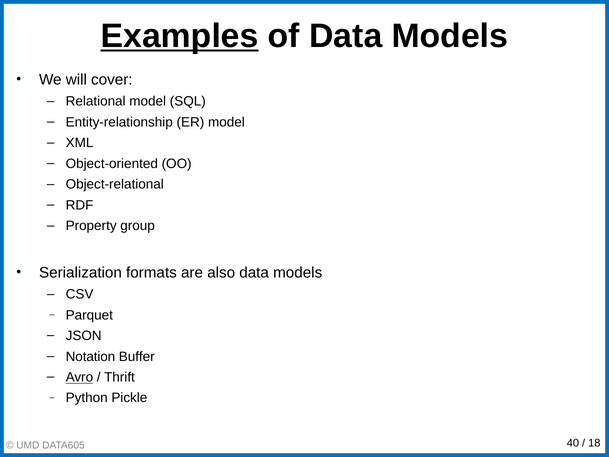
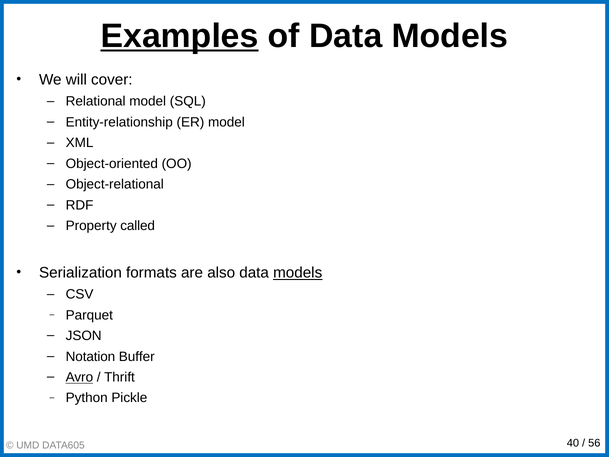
group: group -> called
models at (298, 273) underline: none -> present
18: 18 -> 56
